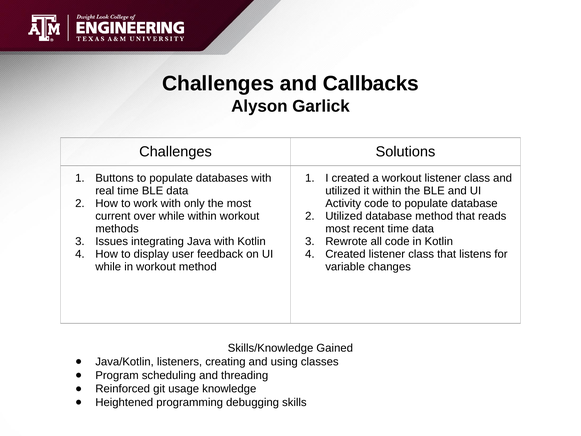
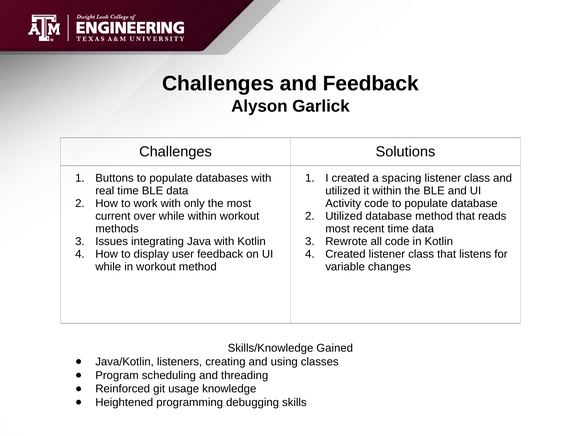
and Callbacks: Callbacks -> Feedback
a workout: workout -> spacing
